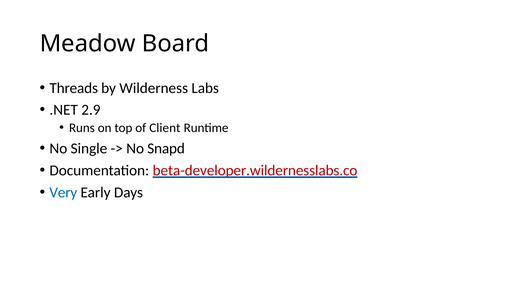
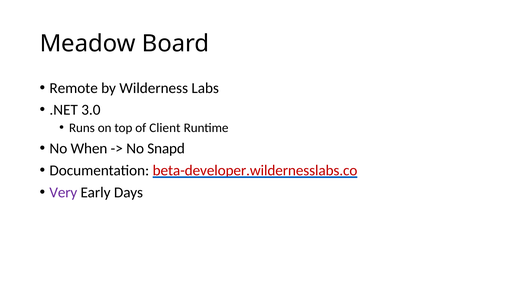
Threads: Threads -> Remote
2.9: 2.9 -> 3.0
Single: Single -> When
Very colour: blue -> purple
